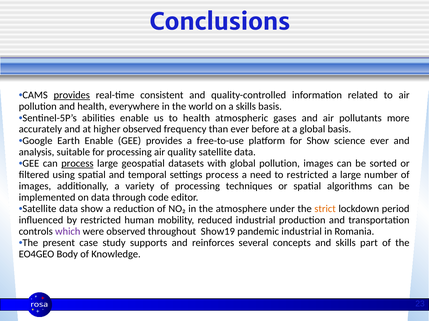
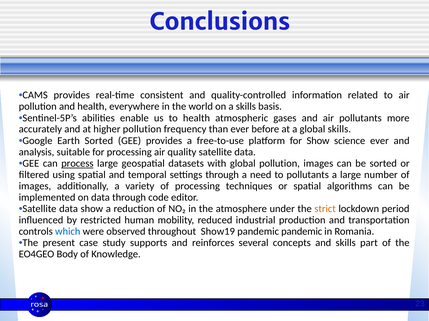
provides at (72, 95) underline: present -> none
higher observed: observed -> pollution
global basis: basis -> skills
Earth Enable: Enable -> Sorted
settings process: process -> through
to restricted: restricted -> pollutants
which colour: purple -> blue
pandemic industrial: industrial -> pandemic
